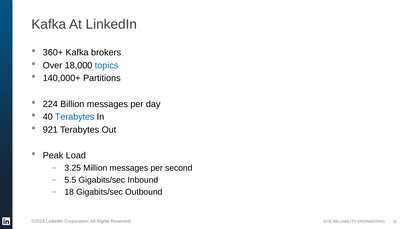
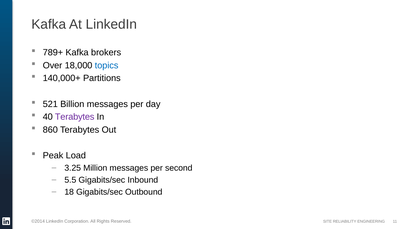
360+: 360+ -> 789+
224: 224 -> 521
Terabytes at (75, 117) colour: blue -> purple
921: 921 -> 860
